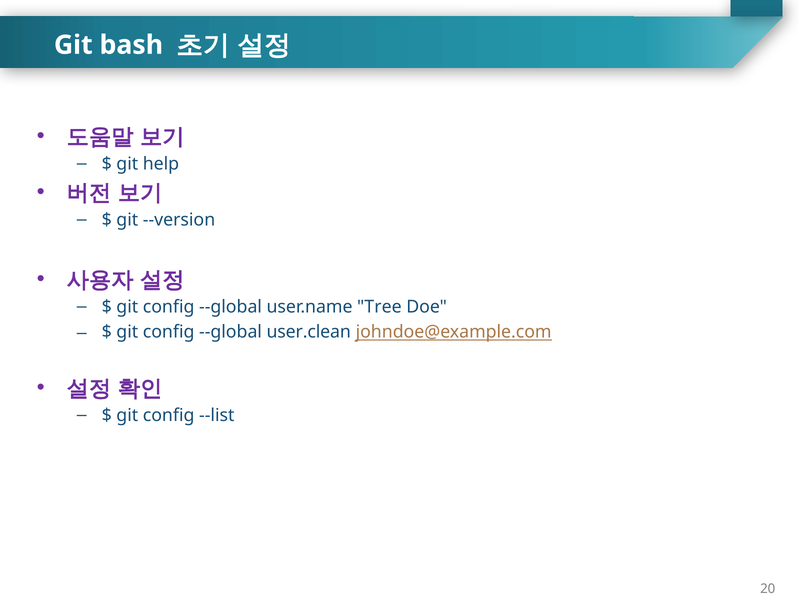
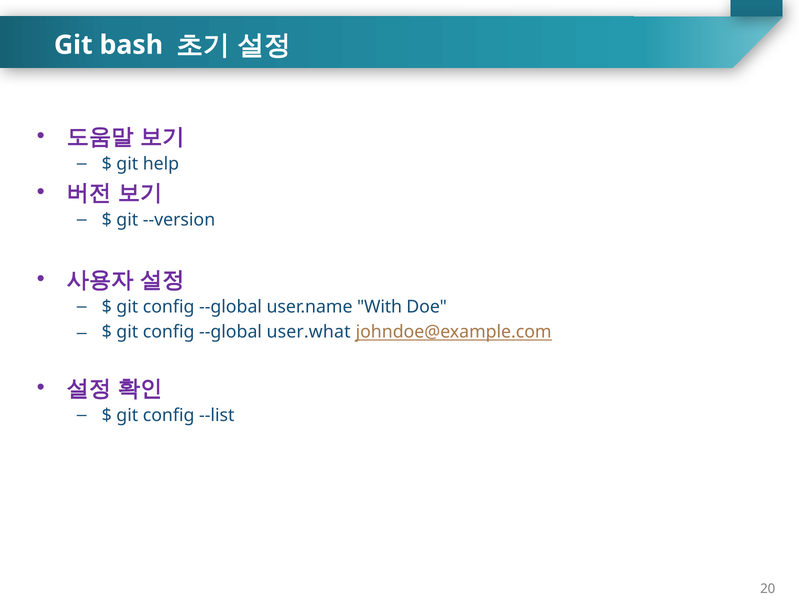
Tree: Tree -> With
user.clean: user.clean -> user.what
